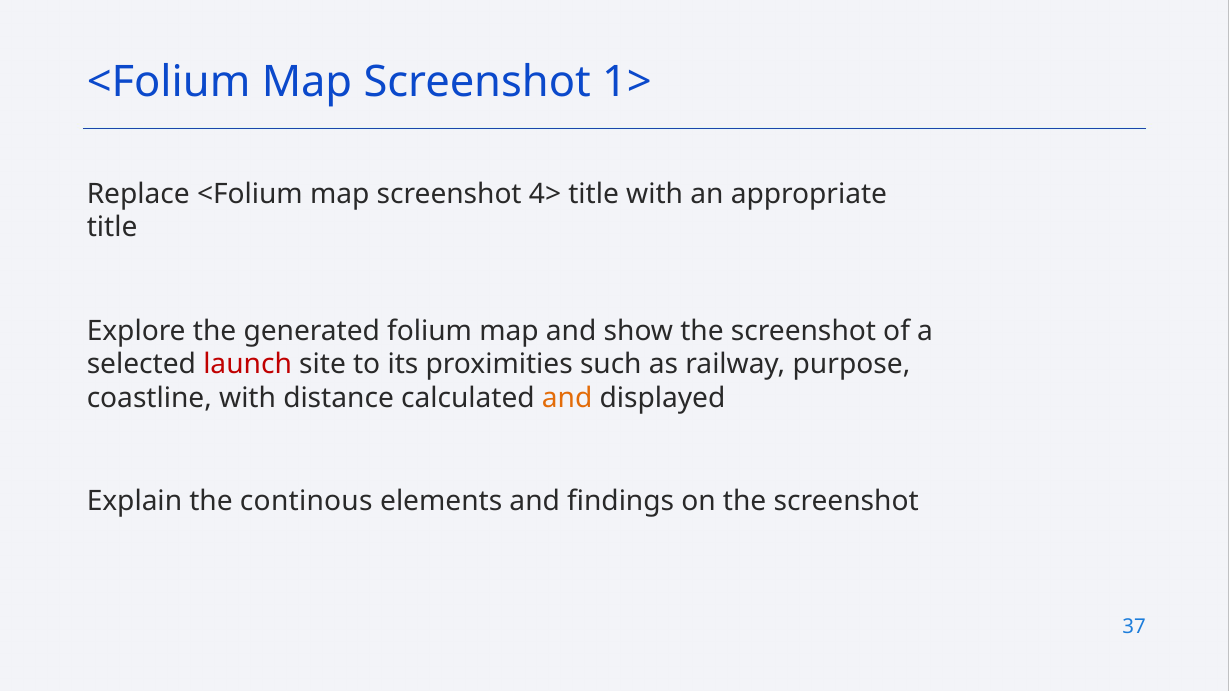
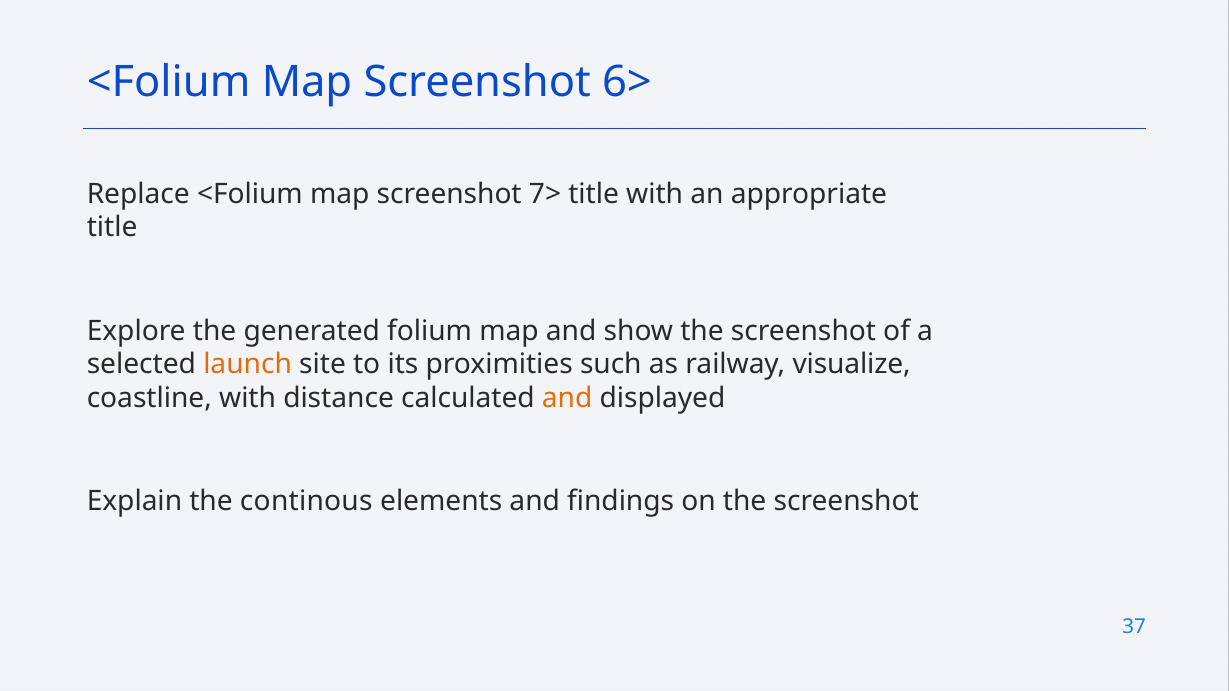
1>: 1> -> 6>
4>: 4> -> 7>
launch colour: red -> orange
purpose: purpose -> visualize
